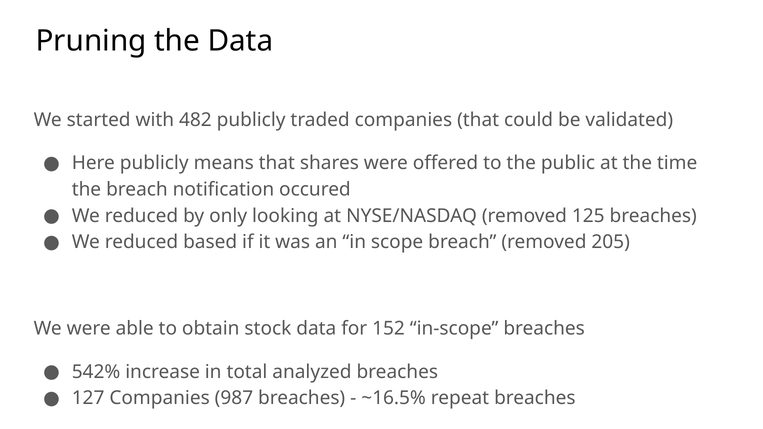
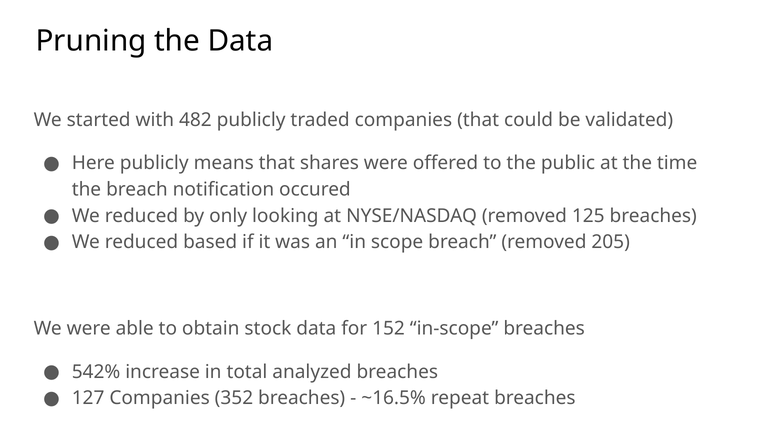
987: 987 -> 352
